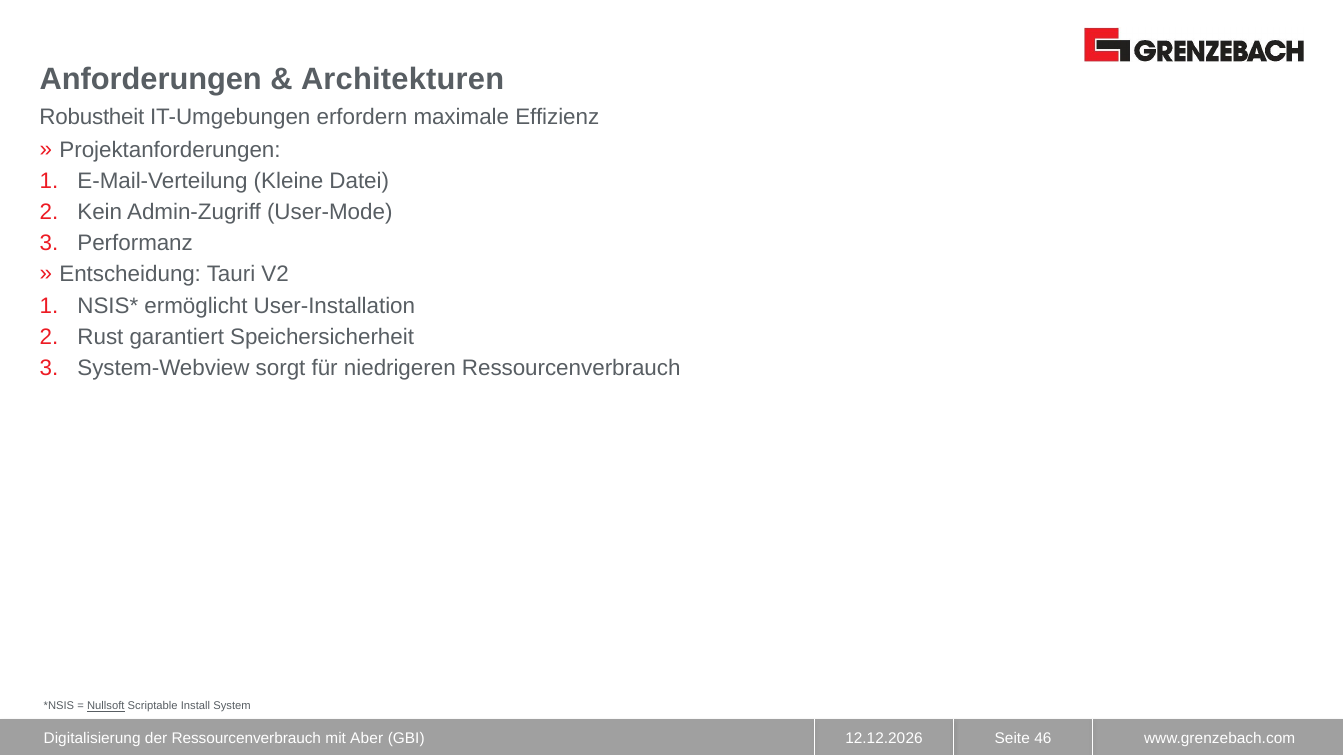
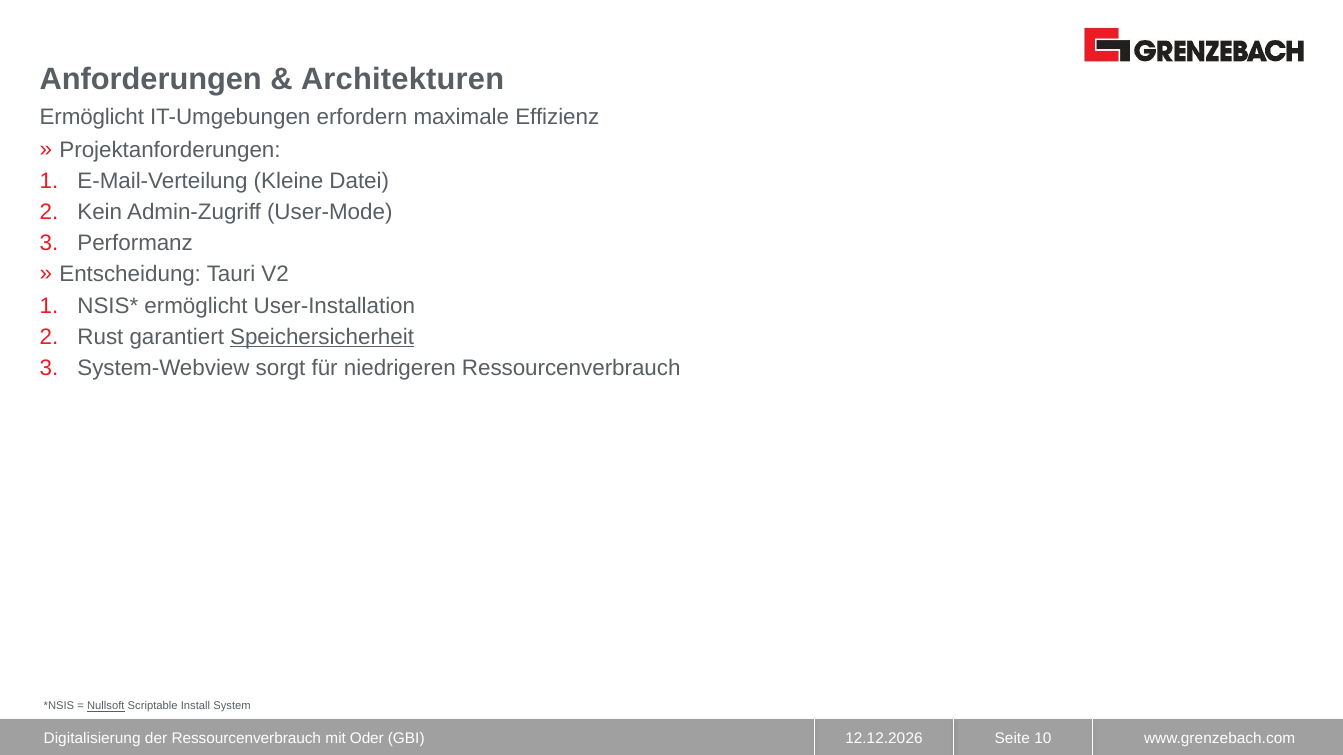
Robustheit at (92, 117): Robustheit -> Ermöglicht
Speichersicherheit underline: none -> present
Aber: Aber -> Oder
46: 46 -> 10
